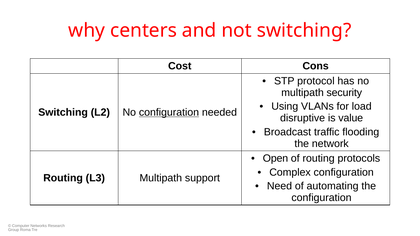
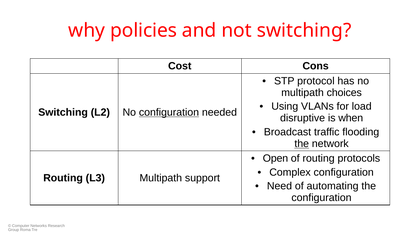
centers: centers -> policies
security: security -> choices
value: value -> when
the at (302, 144) underline: none -> present
